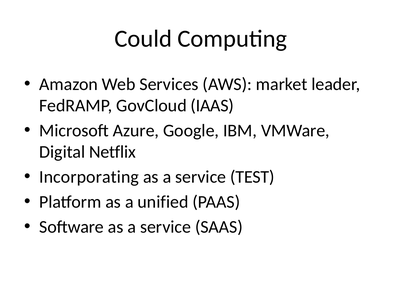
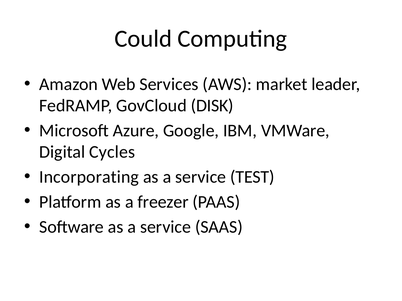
IAAS: IAAS -> DISK
Netflix: Netflix -> Cycles
unified: unified -> freezer
